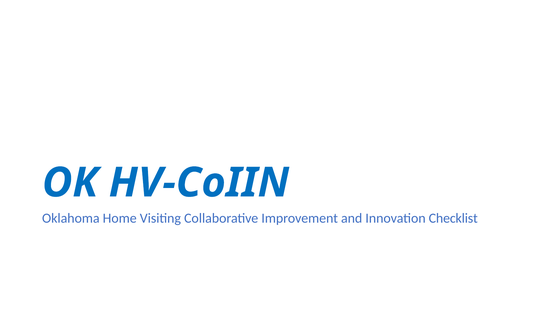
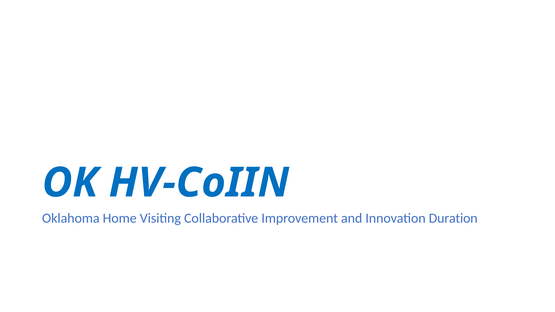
Checklist: Checklist -> Duration
